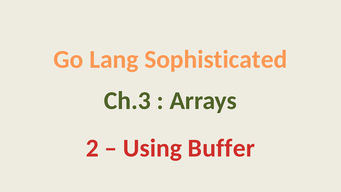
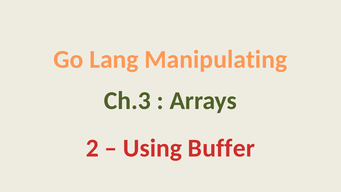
Sophisticated: Sophisticated -> Manipulating
